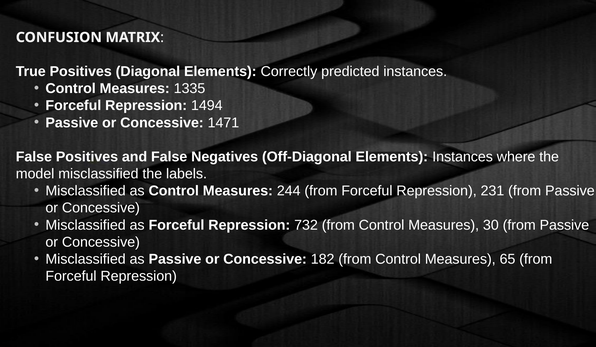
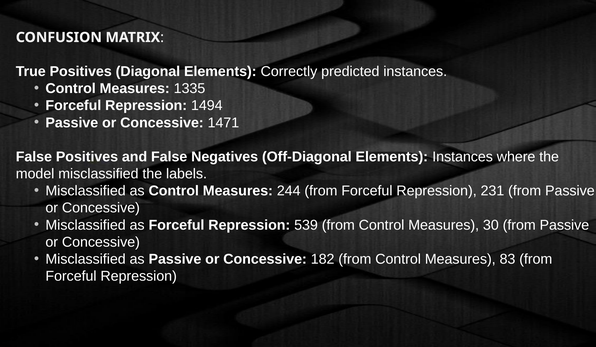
732: 732 -> 539
65: 65 -> 83
